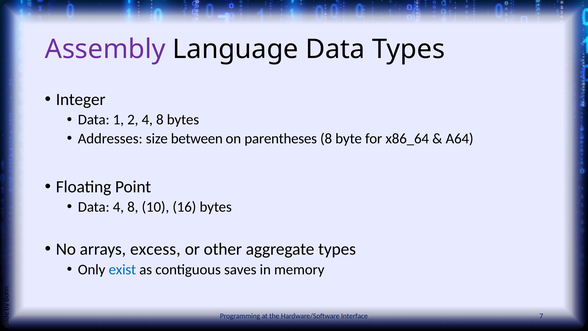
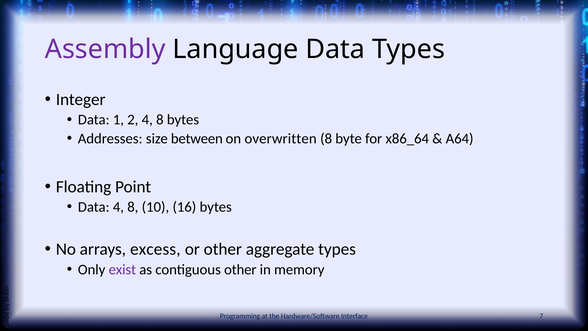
parentheses: parentheses -> overwritten
exist colour: blue -> purple
contiguous saves: saves -> other
